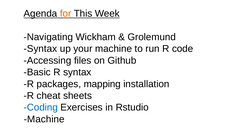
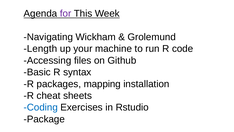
for colour: orange -> purple
Syntax at (40, 49): Syntax -> Length
Machine at (44, 119): Machine -> Package
